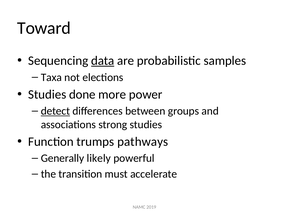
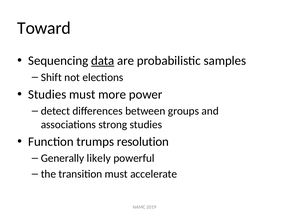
Taxa: Taxa -> Shift
Studies done: done -> must
detect underline: present -> none
pathways: pathways -> resolution
